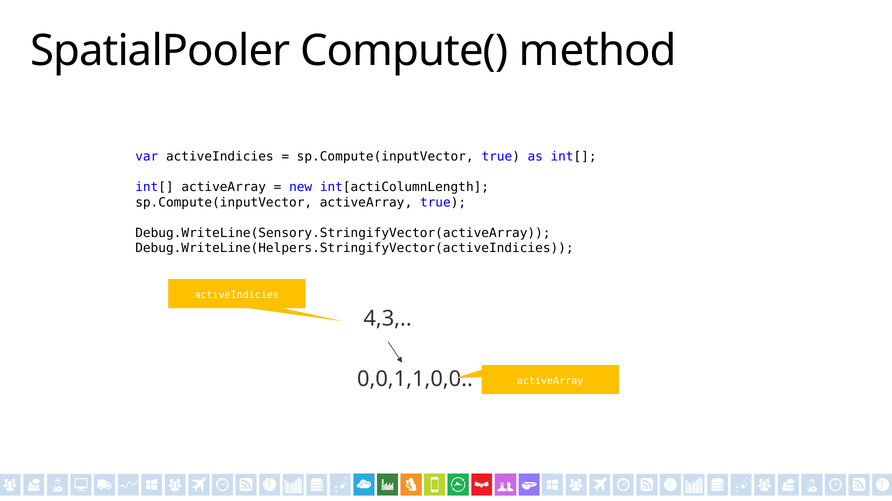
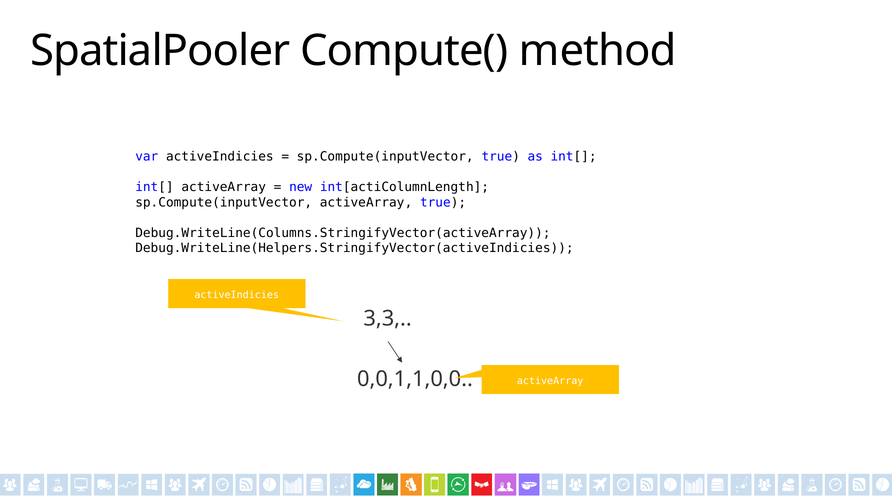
Debug.WriteLine(Sensory.StringifyVector(activeArray: Debug.WriteLine(Sensory.StringifyVector(activeArray -> Debug.WriteLine(Columns.StringifyVector(activeArray
4,3: 4,3 -> 3,3
